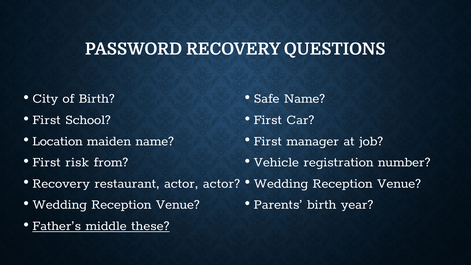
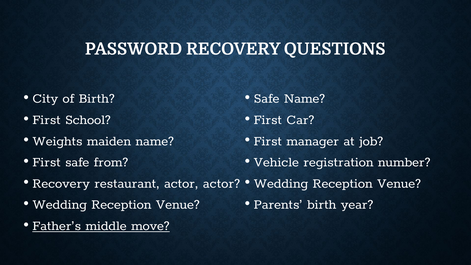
Location: Location -> Weights
First risk: risk -> safe
these: these -> move
